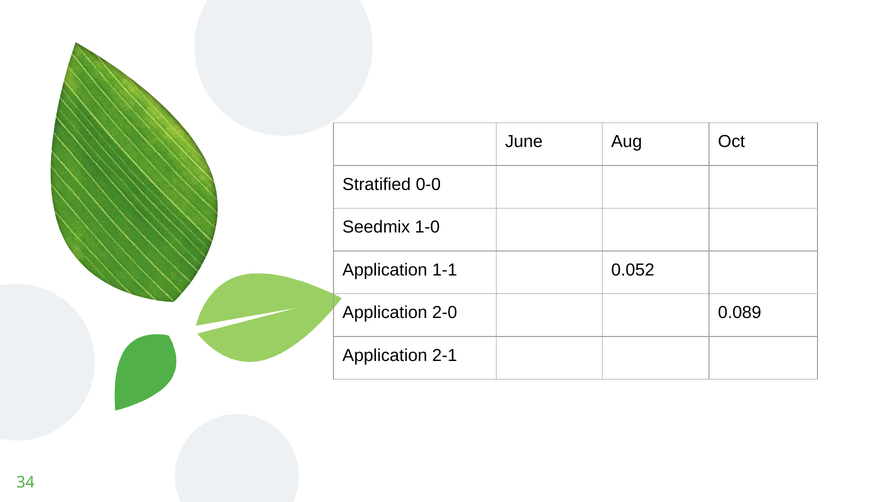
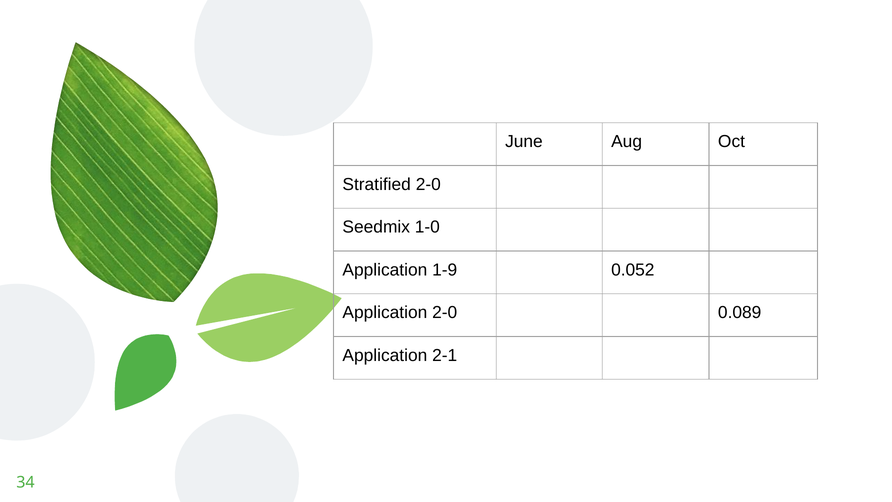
Stratified 0-0: 0-0 -> 2-0
1-1: 1-1 -> 1-9
